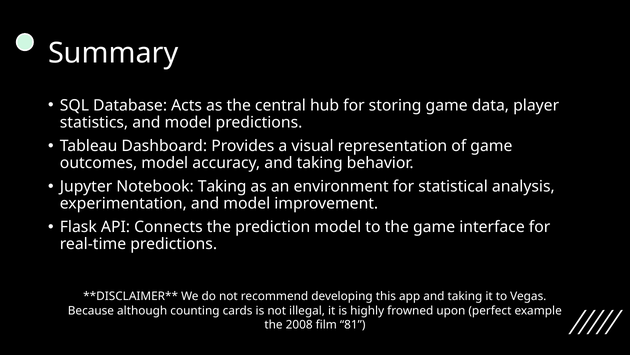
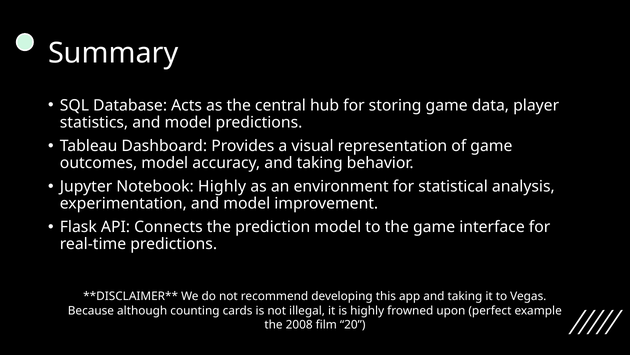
Notebook Taking: Taking -> Highly
81: 81 -> 20
